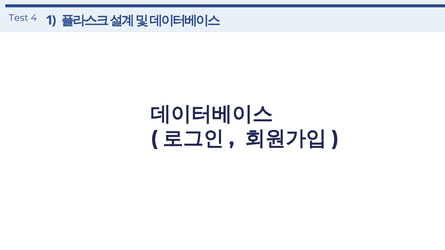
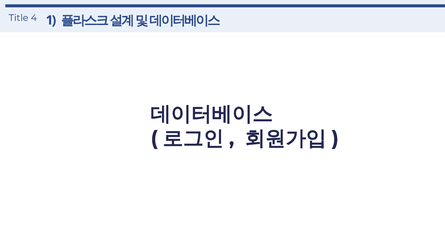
Test: Test -> Title
